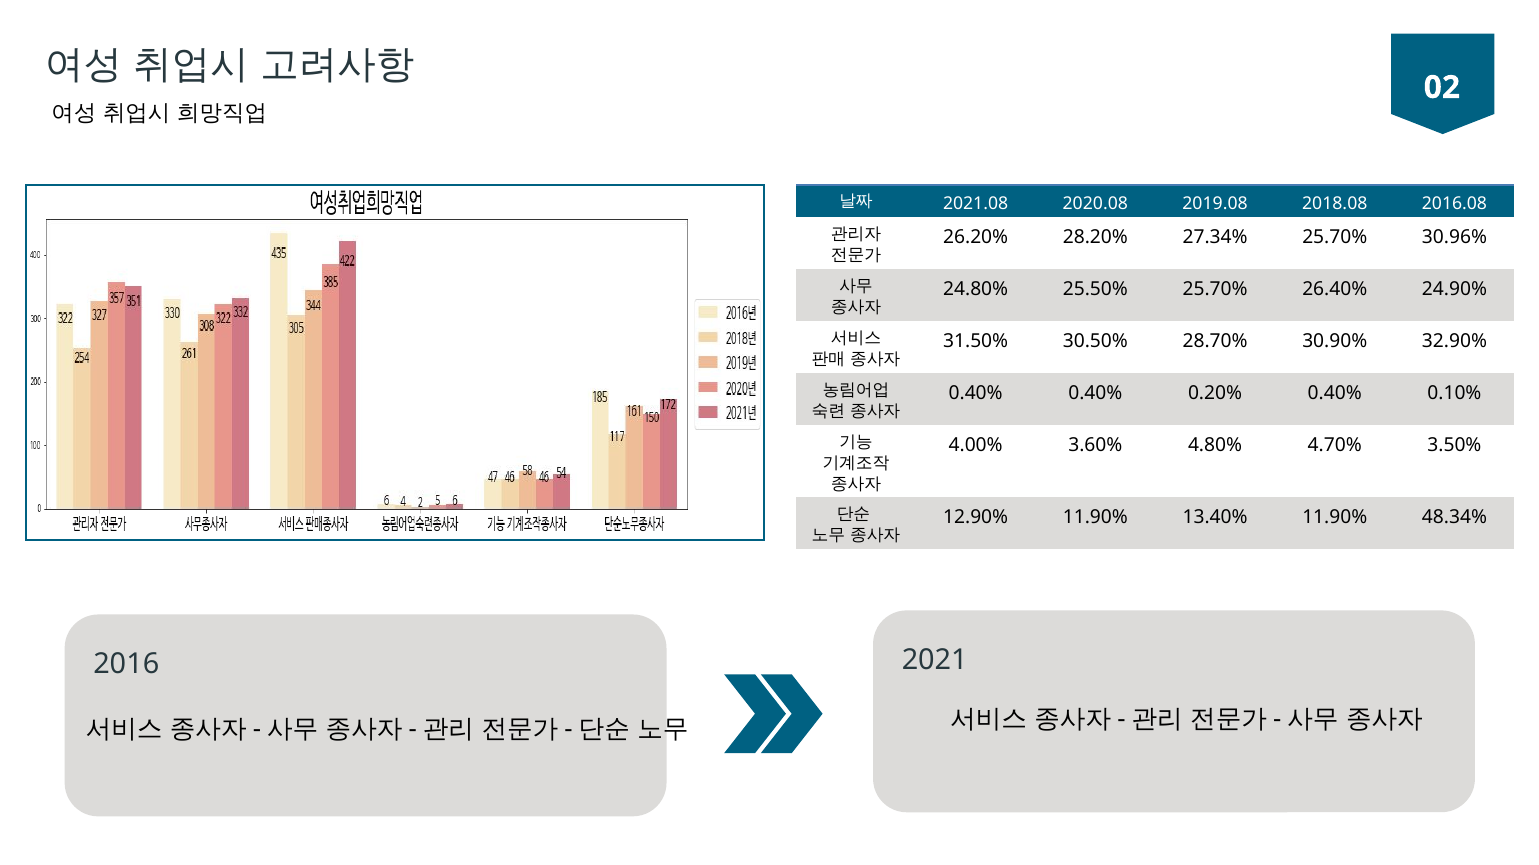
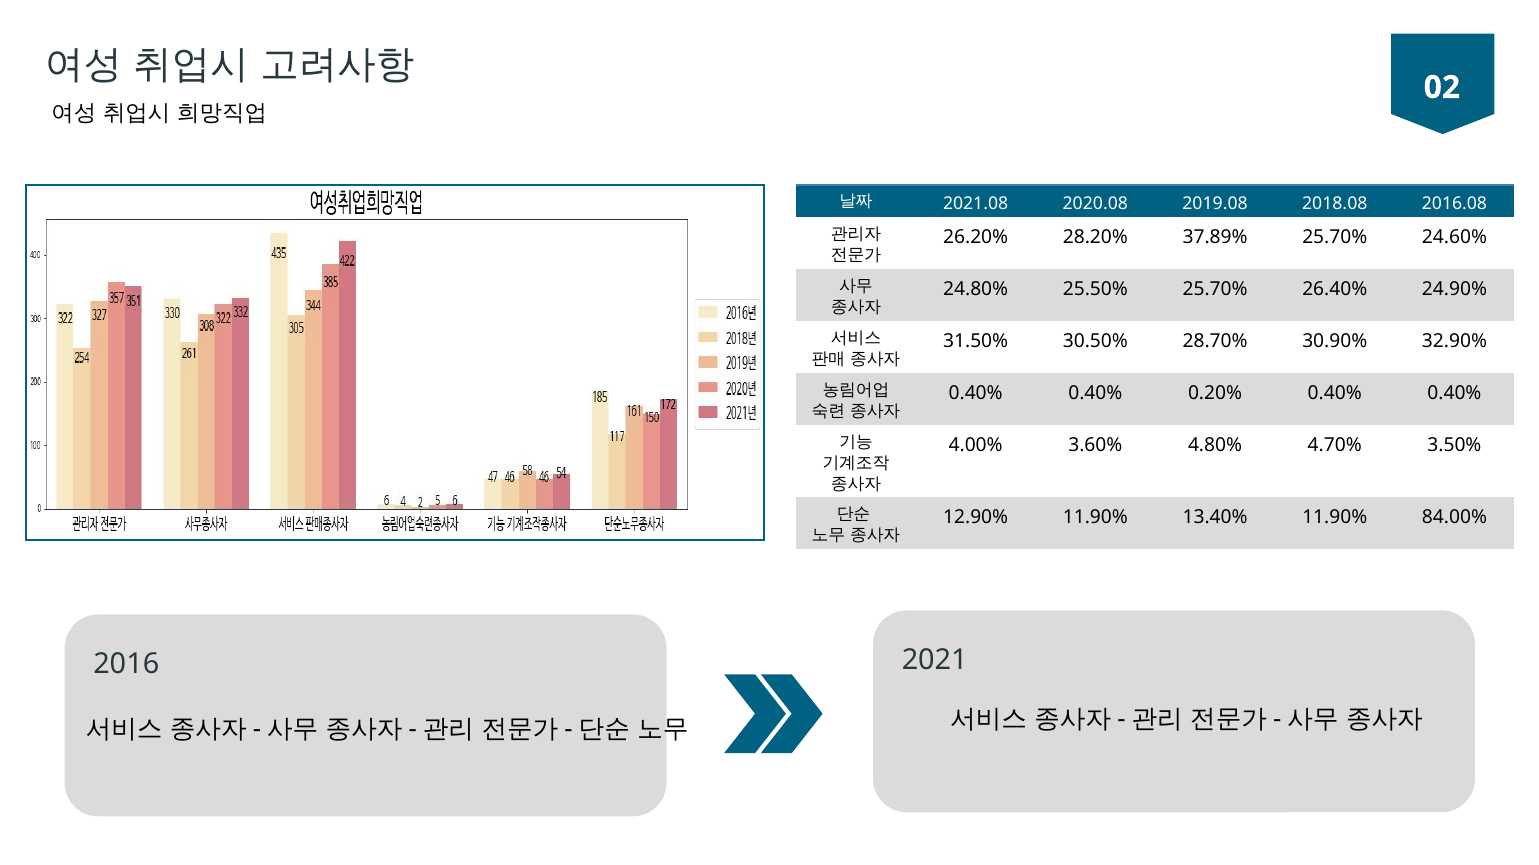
27.34%: 27.34% -> 37.89%
30.96%: 30.96% -> 24.60%
0.20% 0.40% 0.10%: 0.10% -> 0.40%
48.34%: 48.34% -> 84.00%
